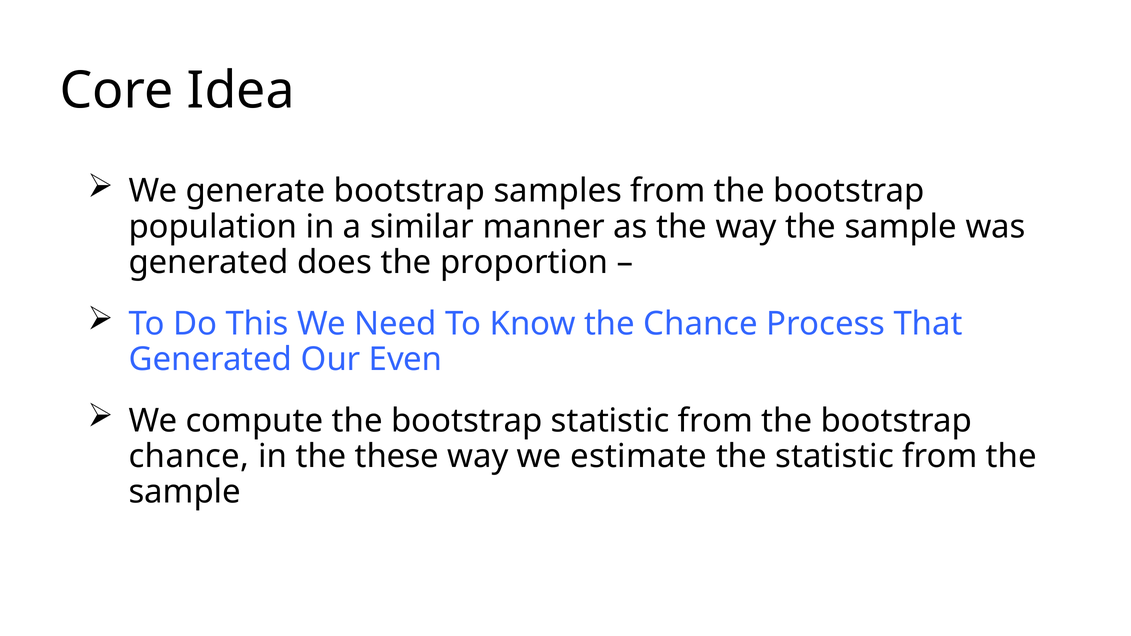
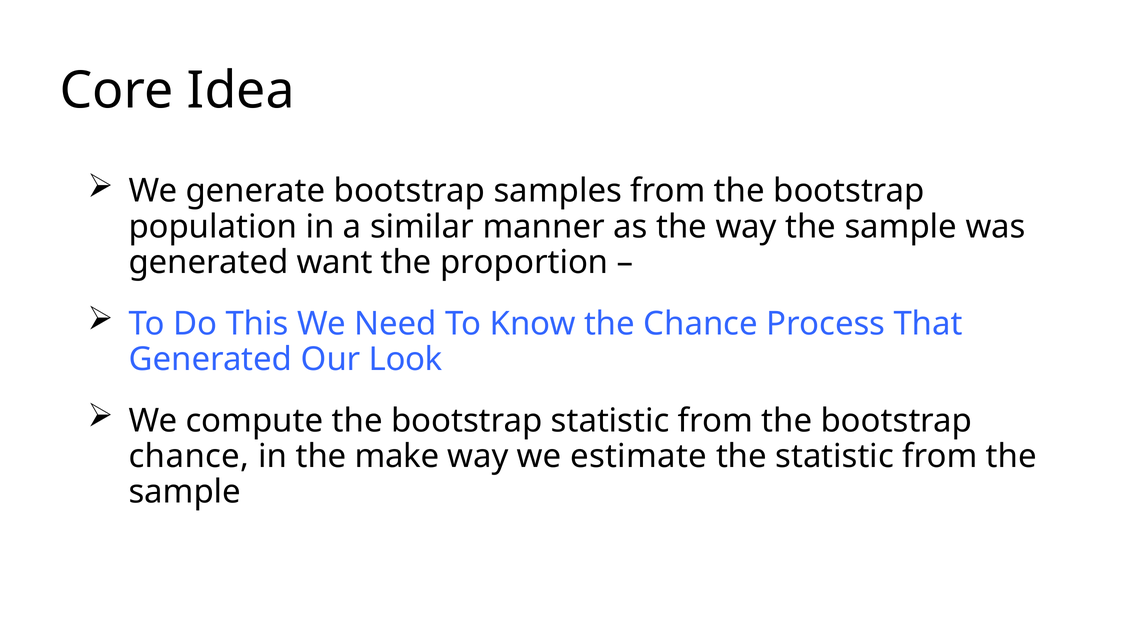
does: does -> want
Even: Even -> Look
these: these -> make
